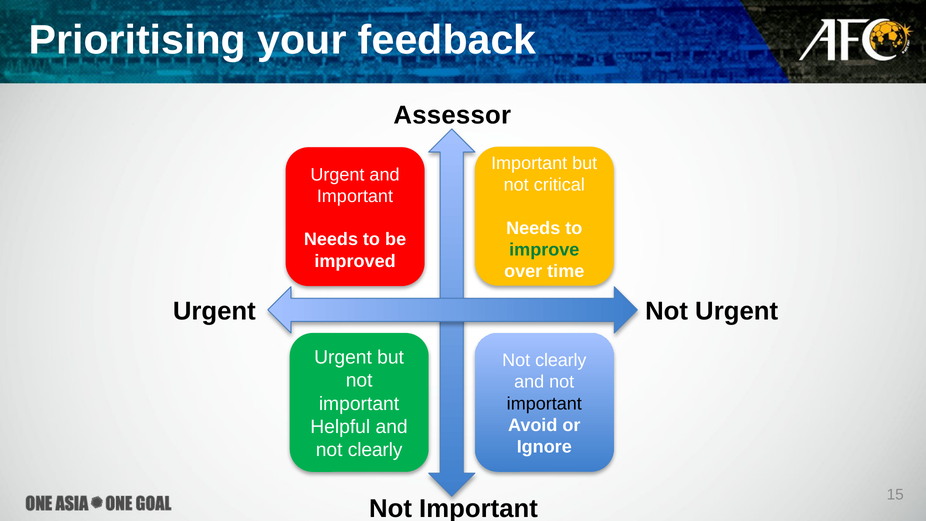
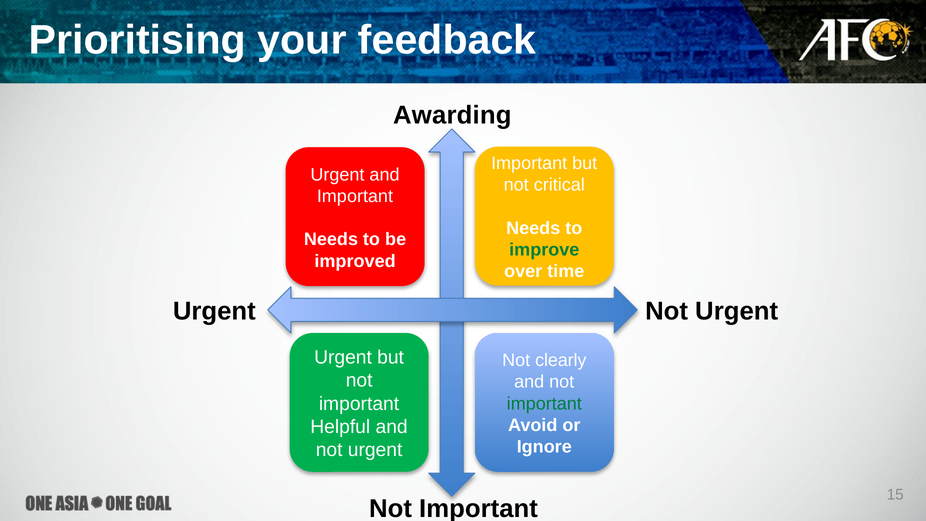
Assessor: Assessor -> Awarding
important at (544, 404) colour: black -> green
clearly at (375, 450): clearly -> urgent
